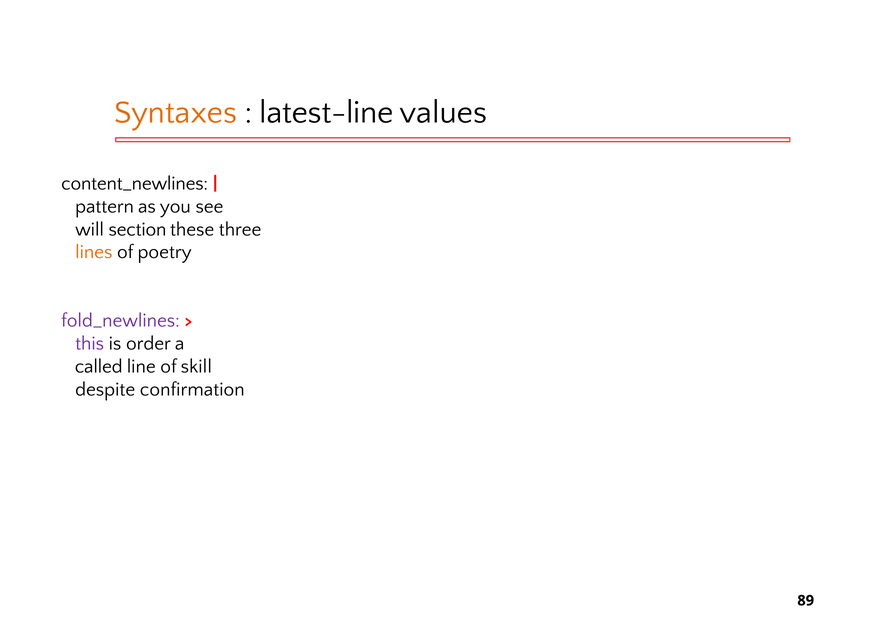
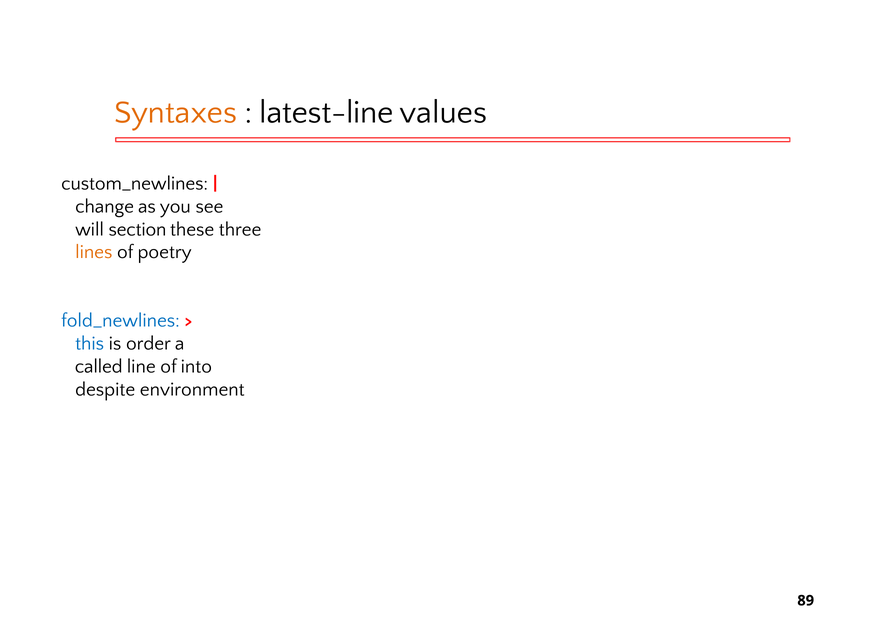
content_newlines: content_newlines -> custom_newlines
pattern: pattern -> change
fold_newlines colour: purple -> blue
this colour: purple -> blue
skill: skill -> into
confirmation: confirmation -> environment
